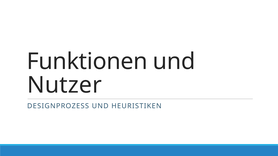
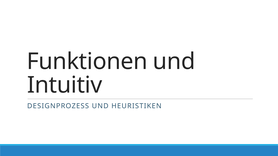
Nutzer: Nutzer -> Intuitiv
